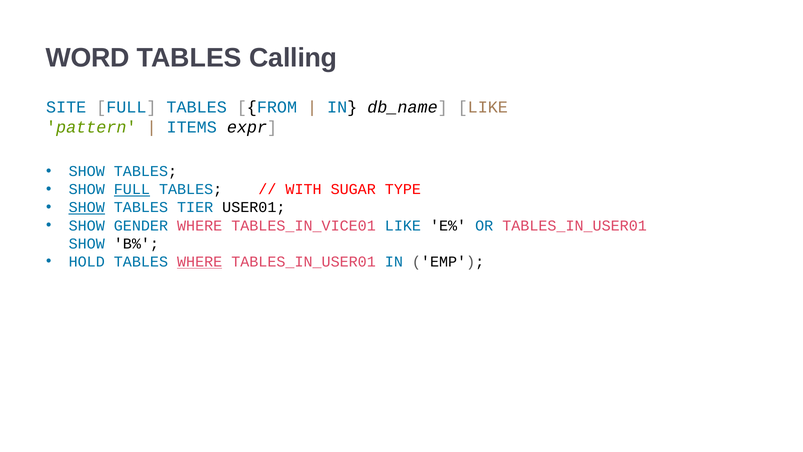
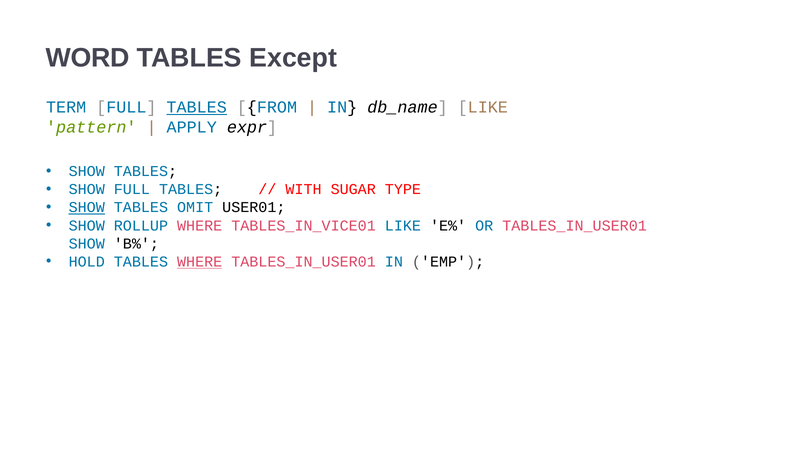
Calling: Calling -> Except
SITE: SITE -> TERM
TABLES at (197, 107) underline: none -> present
ITEMS: ITEMS -> APPLY
FULL at (132, 189) underline: present -> none
TIER: TIER -> OMIT
GENDER: GENDER -> ROLLUP
